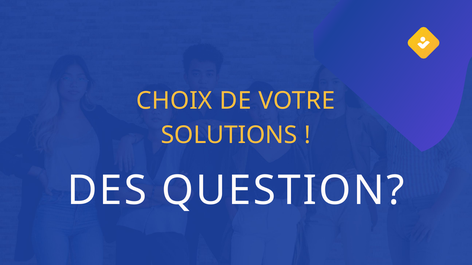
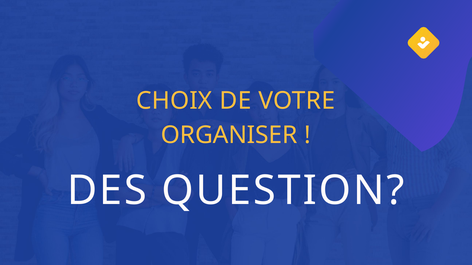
SOLUTIONS: SOLUTIONS -> ORGANISER
